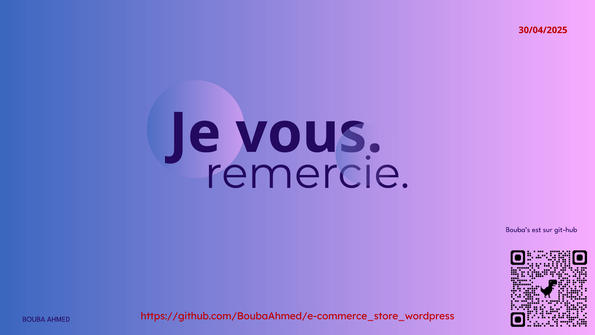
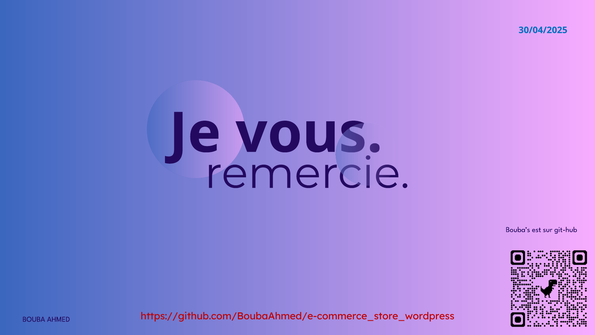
30/04/2025 colour: red -> blue
